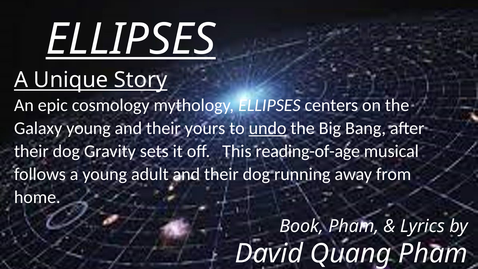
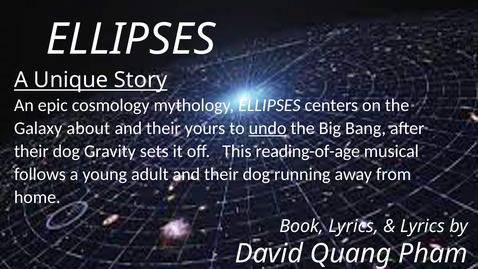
ELLIPSES at (131, 39) underline: present -> none
Galaxy young: young -> about
Book Pham: Pham -> Lyrics
